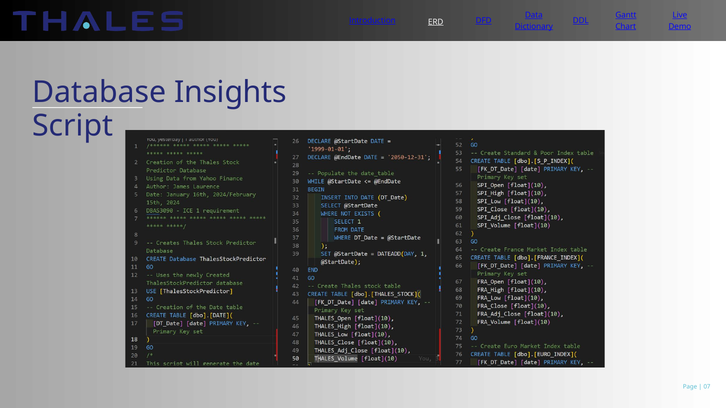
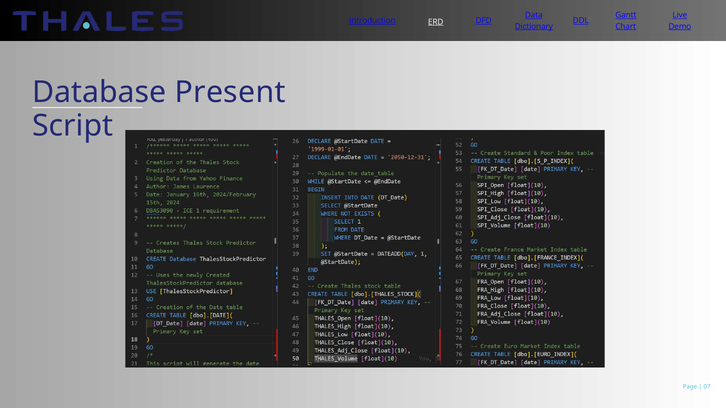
Insights: Insights -> Present
